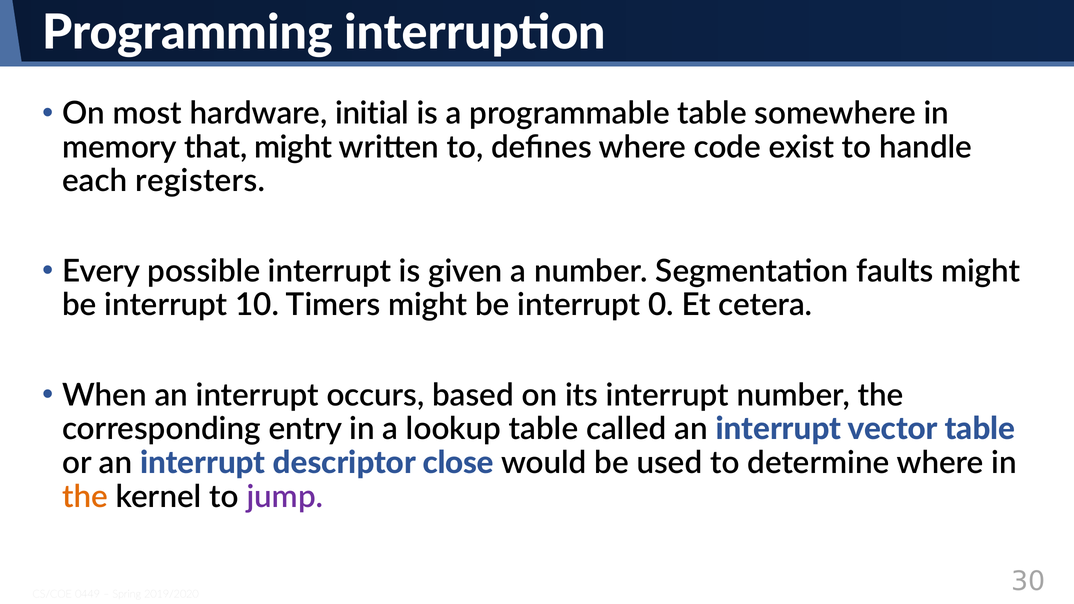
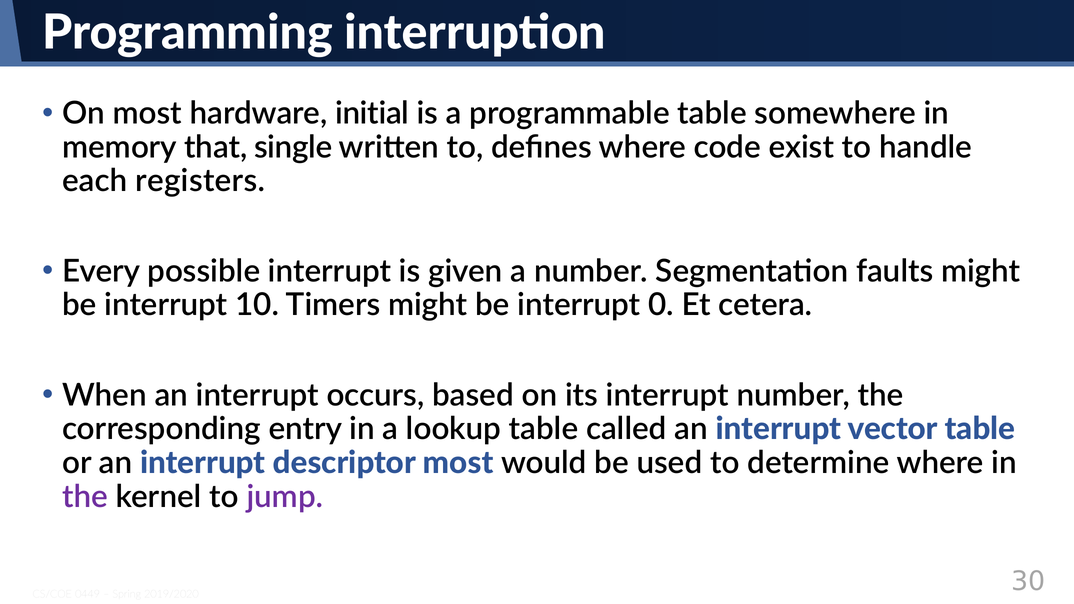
that might: might -> single
descriptor close: close -> most
the at (85, 497) colour: orange -> purple
